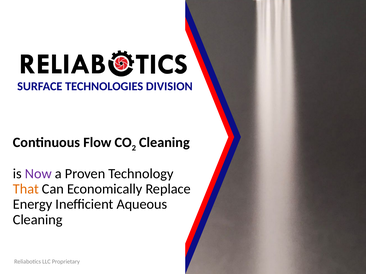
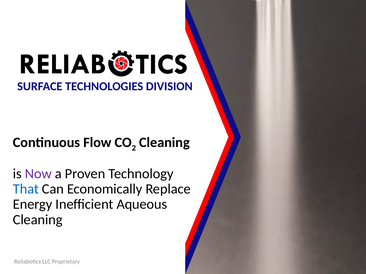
That colour: orange -> blue
